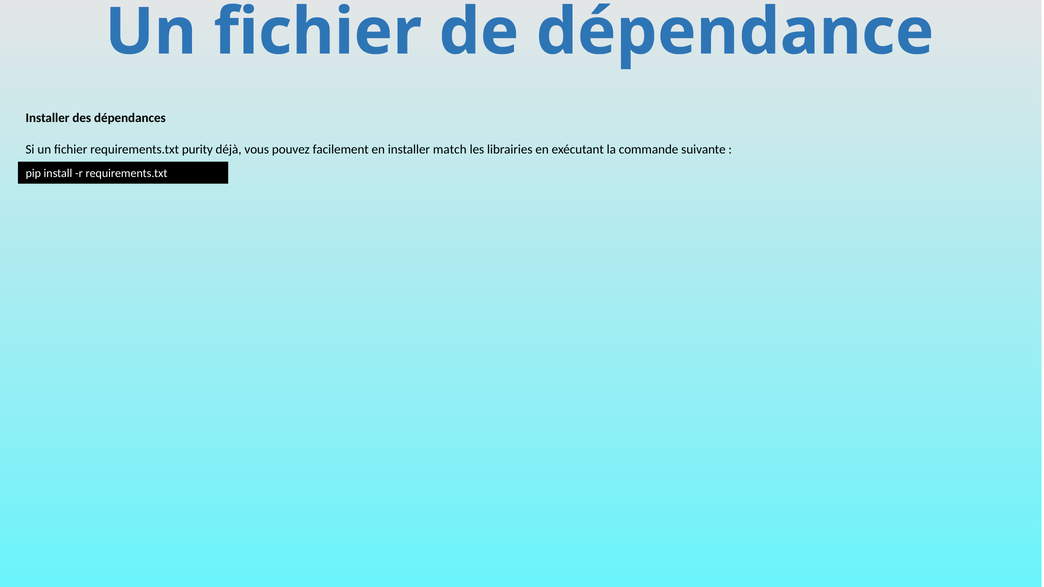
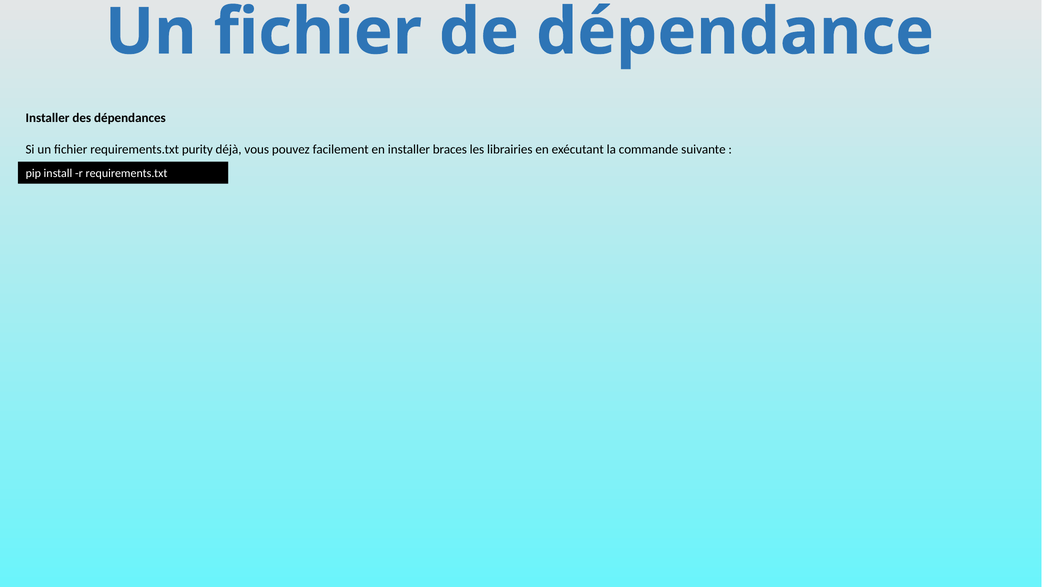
match: match -> braces
